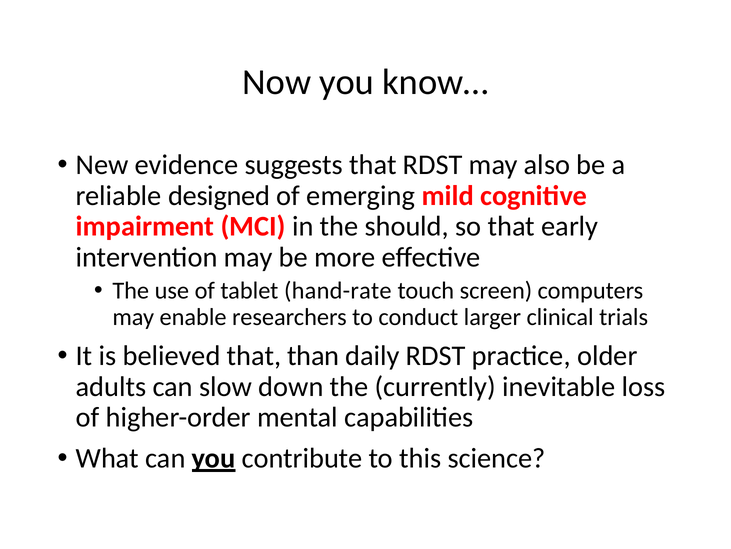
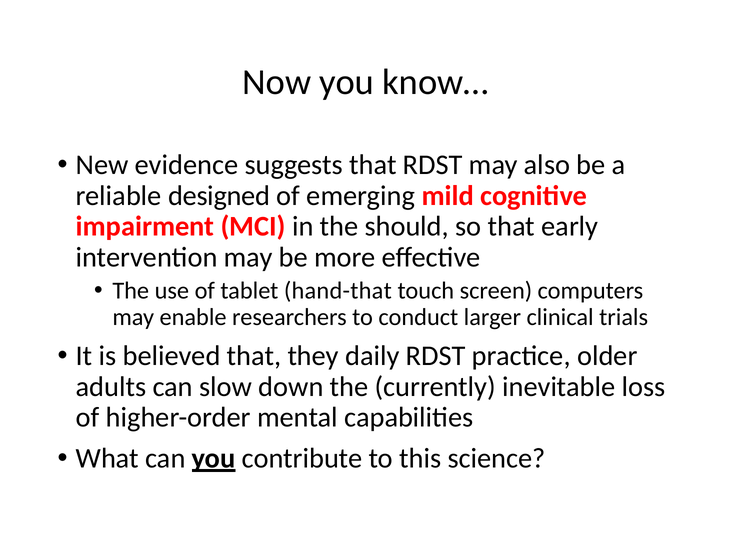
hand-rate: hand-rate -> hand-that
than: than -> they
